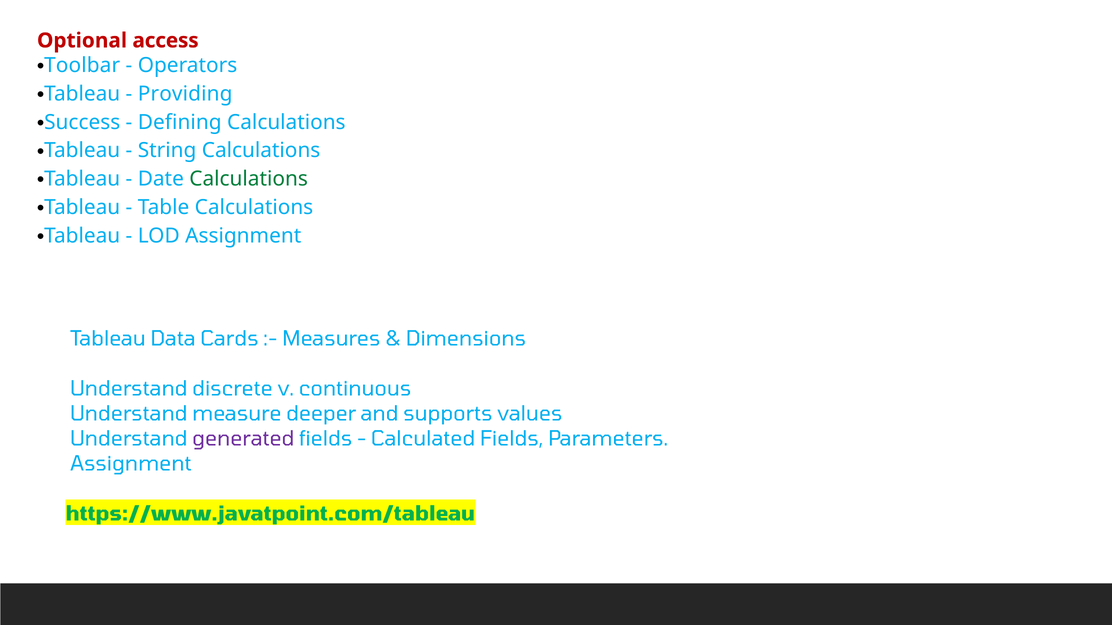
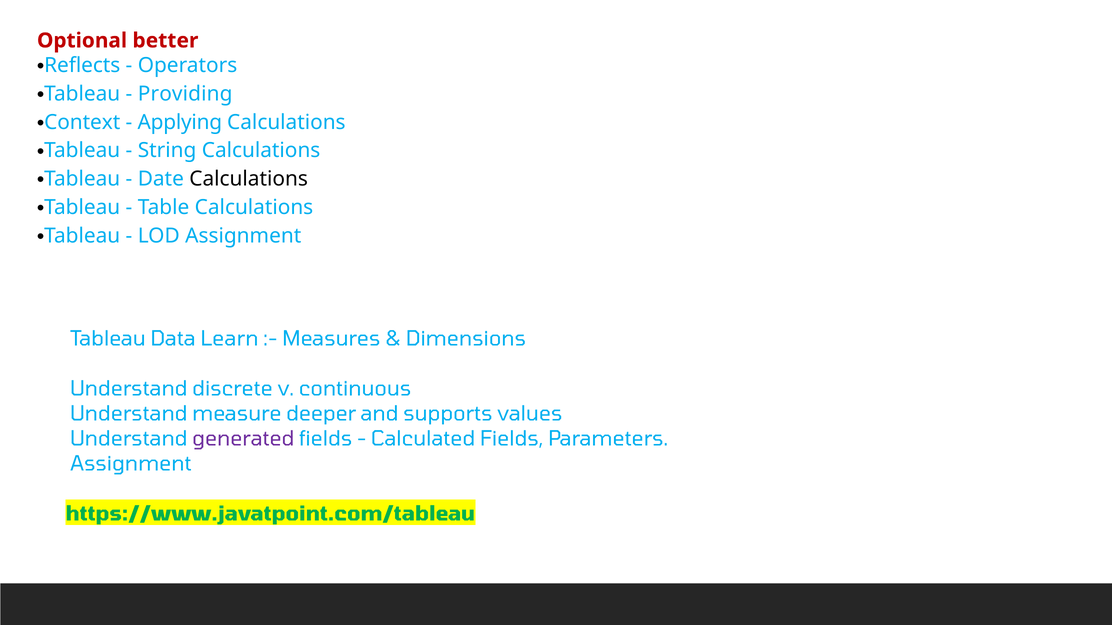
access: access -> better
Toolbar: Toolbar -> Reflects
Success: Success -> Context
Defining: Defining -> Applying
Calculations at (249, 179) colour: green -> black
Cards: Cards -> Learn
